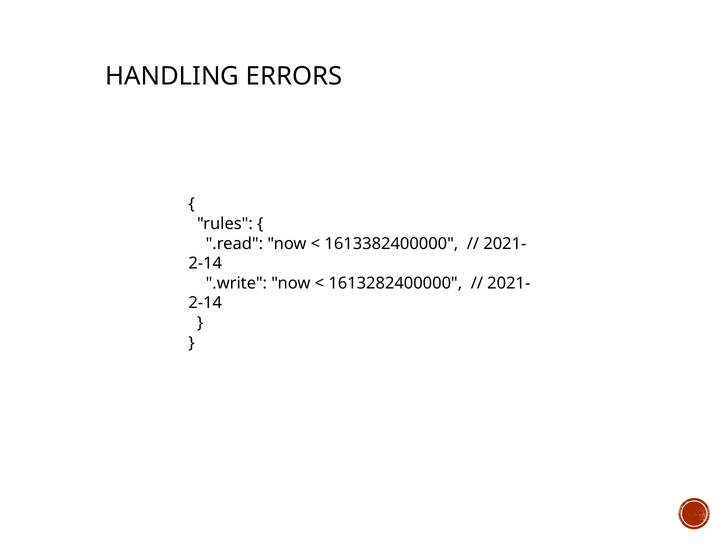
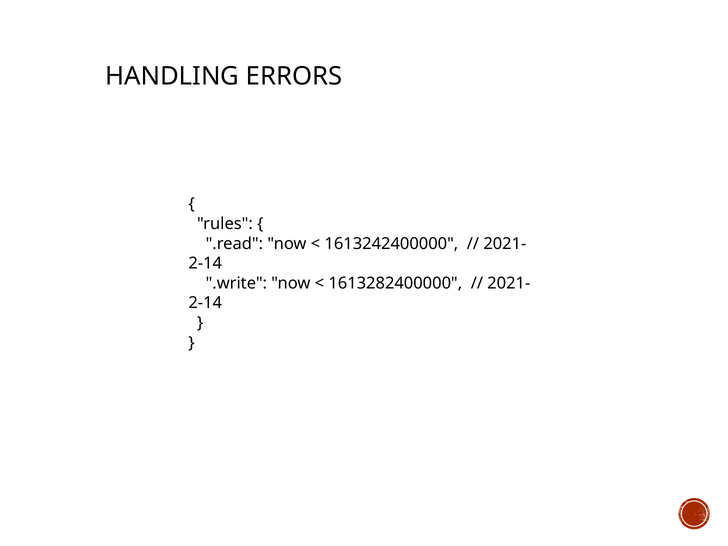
1613382400000: 1613382400000 -> 1613242400000
